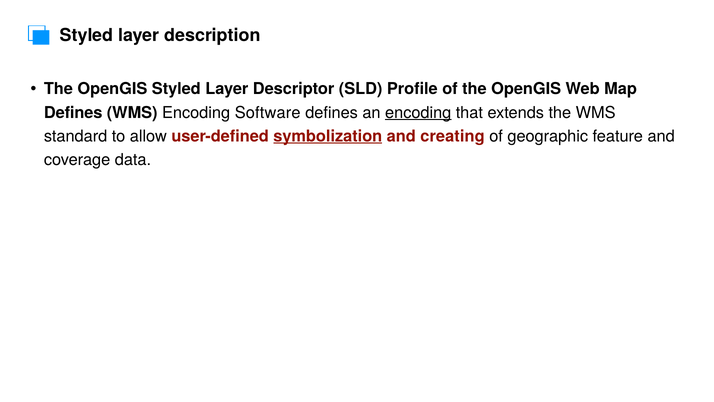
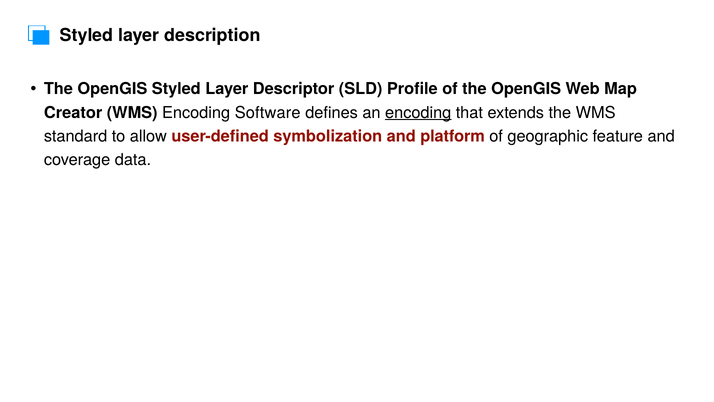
Defines at (73, 113): Defines -> Creator
symbolization underline: present -> none
creating: creating -> platform
